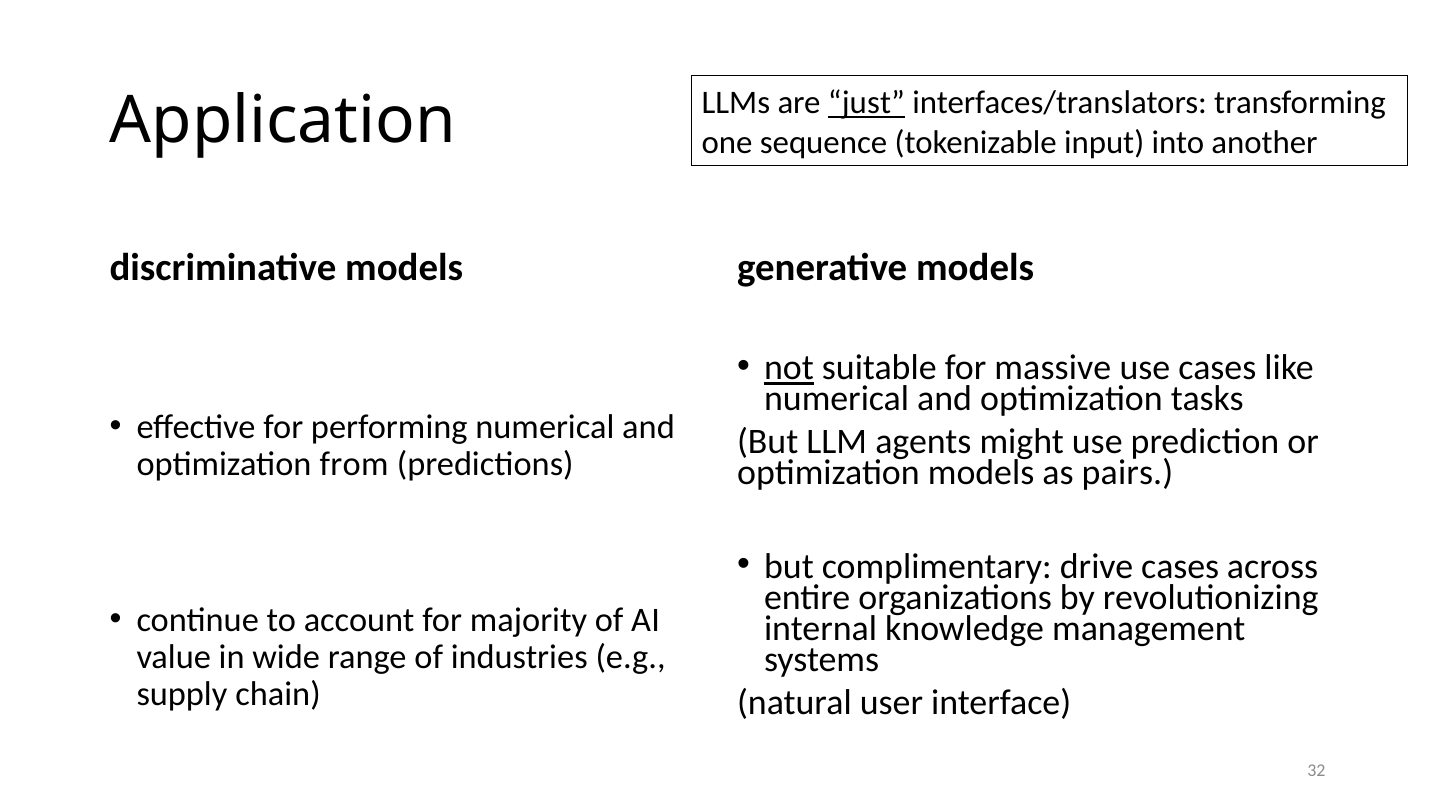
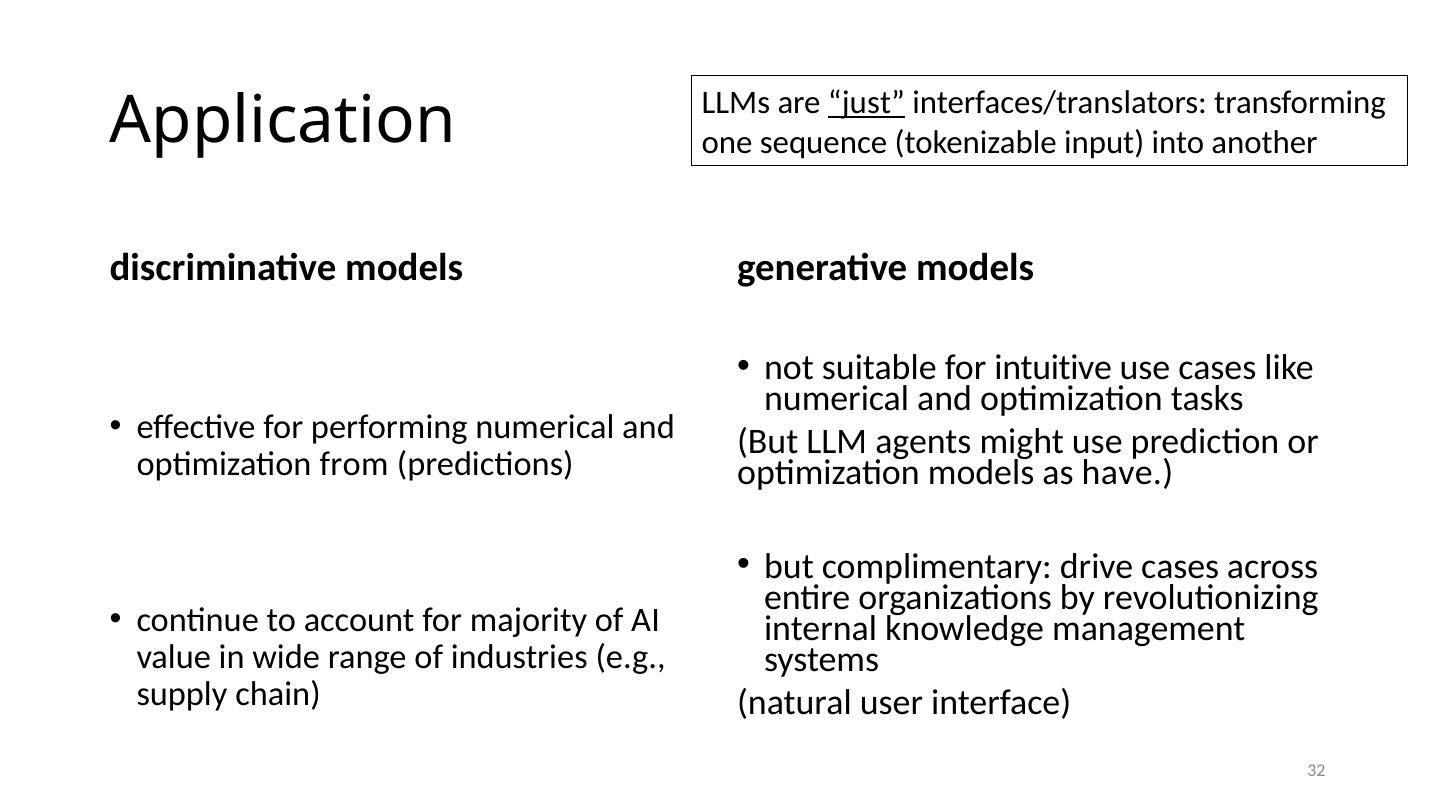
not underline: present -> none
massive: massive -> intuitive
pairs: pairs -> have
